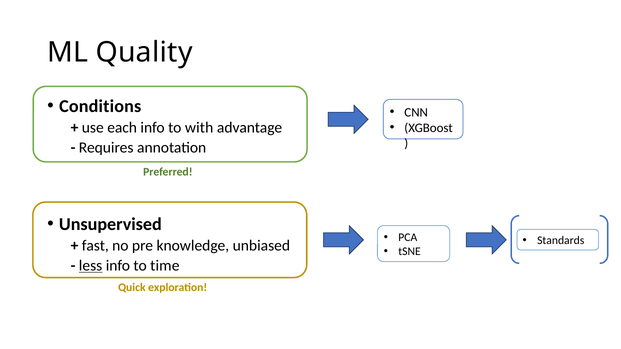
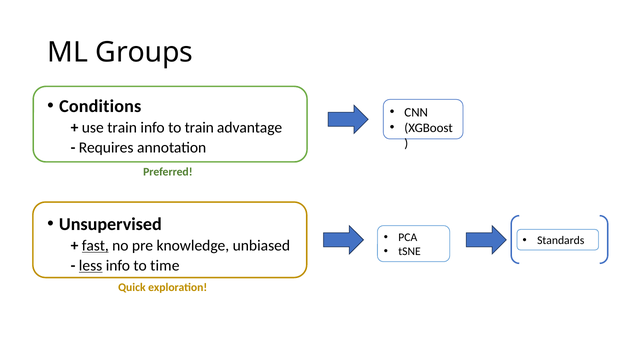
Quality: Quality -> Groups
use each: each -> train
to with: with -> train
fast underline: none -> present
